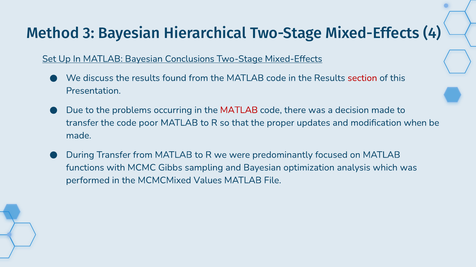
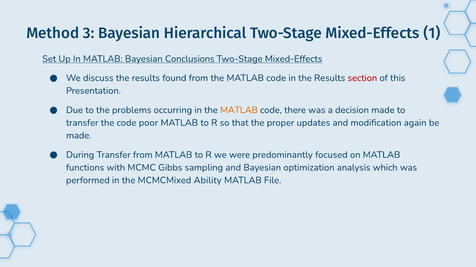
4: 4 -> 1
MATLAB at (239, 110) colour: red -> orange
when: when -> again
Values: Values -> Ability
